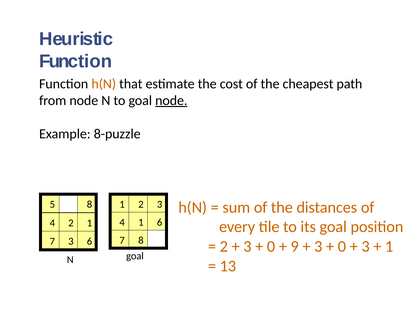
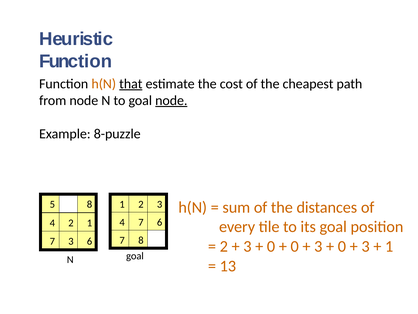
that underline: none -> present
4 1: 1 -> 7
9 at (295, 246): 9 -> 0
